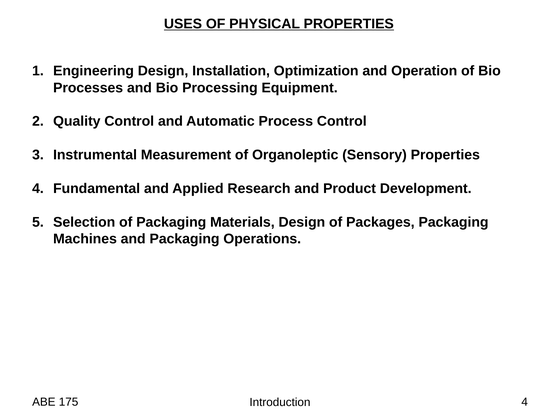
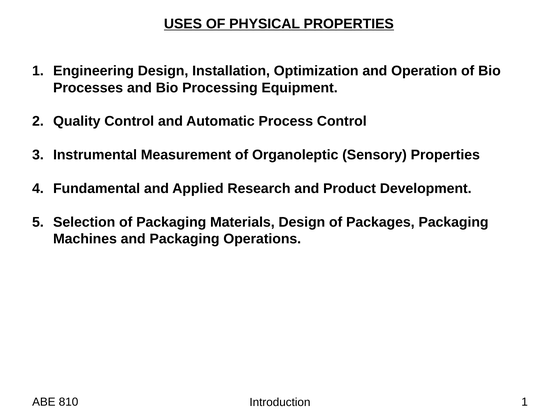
175: 175 -> 810
Introduction 4: 4 -> 1
